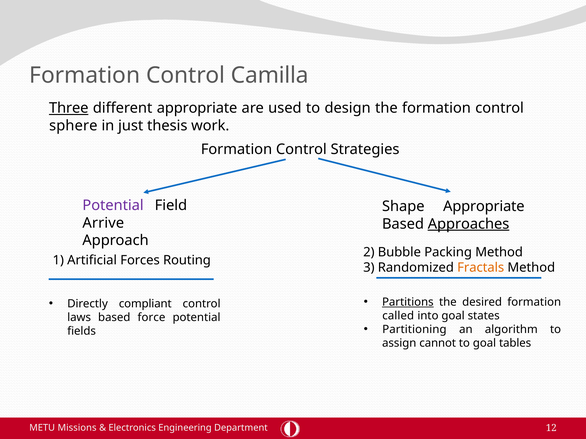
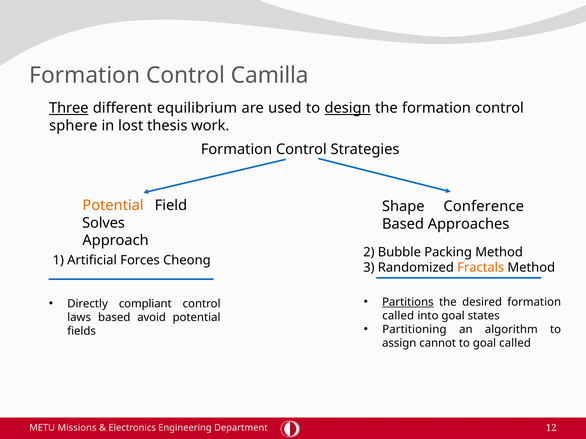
different appropriate: appropriate -> equilibrium
design underline: none -> present
just: just -> lost
Potential at (113, 206) colour: purple -> orange
Shape Appropriate: Appropriate -> Conference
Arrive: Arrive -> Solves
Approaches underline: present -> none
Routing: Routing -> Cheong
force: force -> avoid
goal tables: tables -> called
